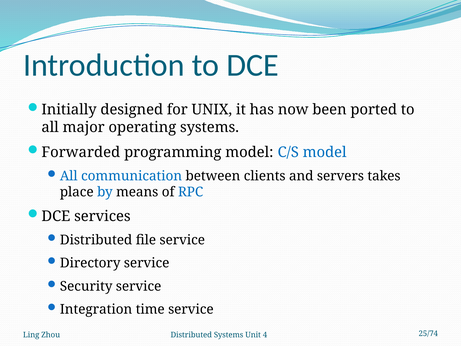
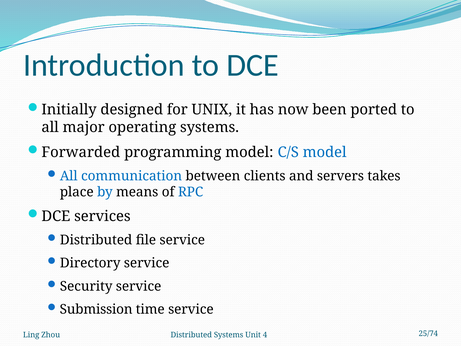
Integration: Integration -> Submission
